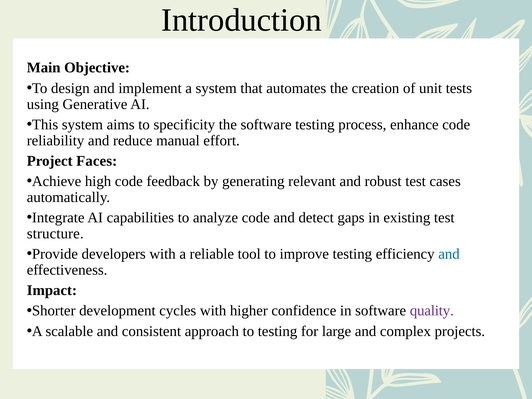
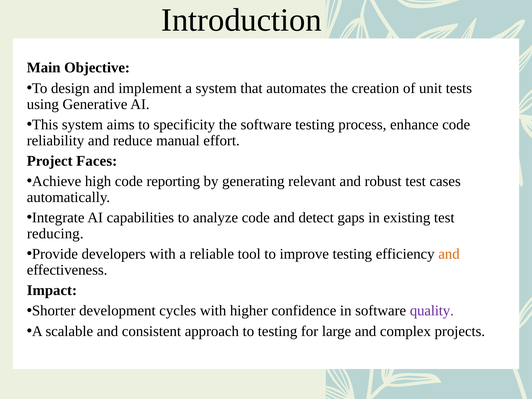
feedback: feedback -> reporting
structure: structure -> reducing
and at (449, 254) colour: blue -> orange
